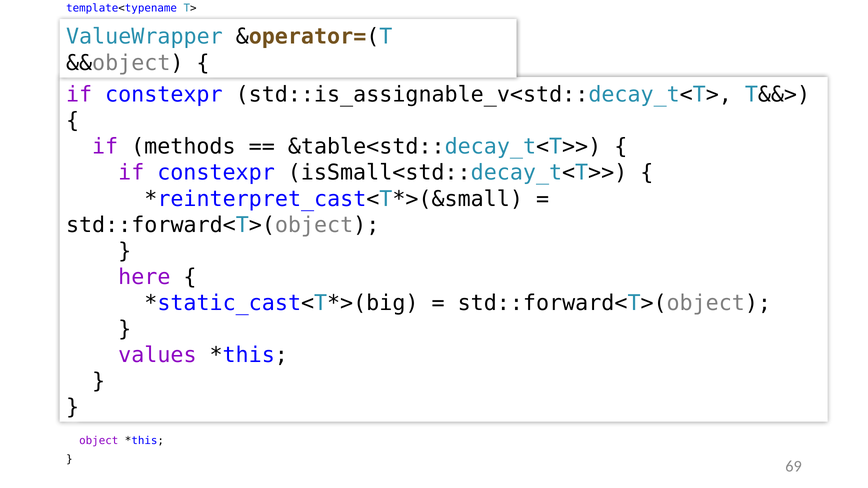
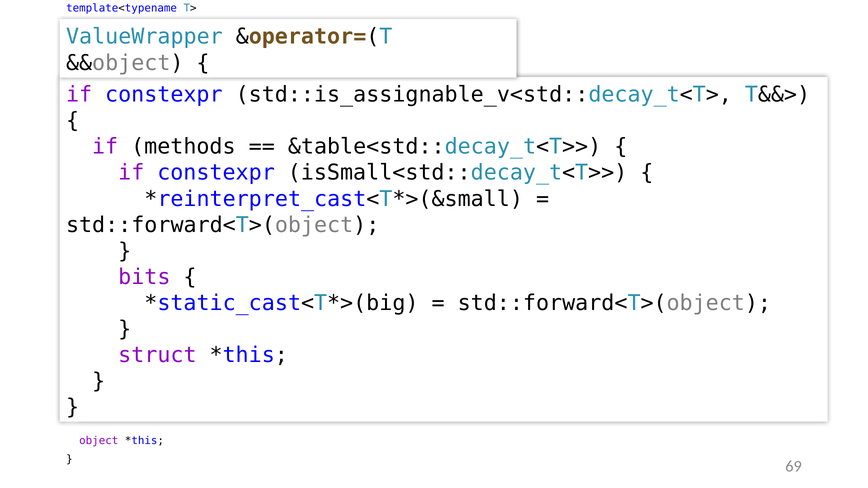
here: here -> bits
values: values -> struct
